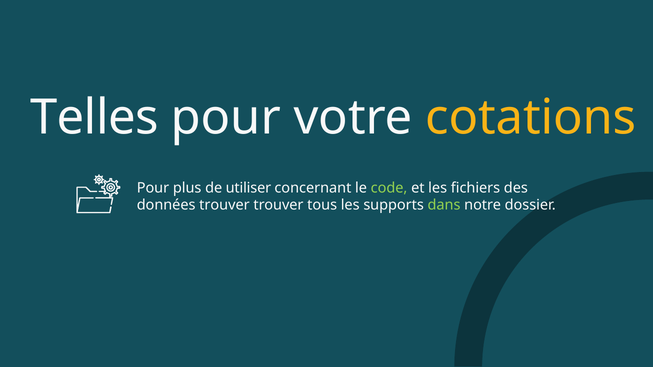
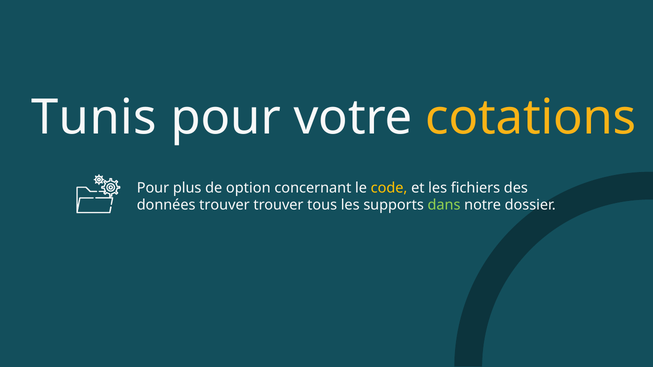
Telles: Telles -> Tunis
utiliser: utiliser -> option
code colour: light green -> yellow
